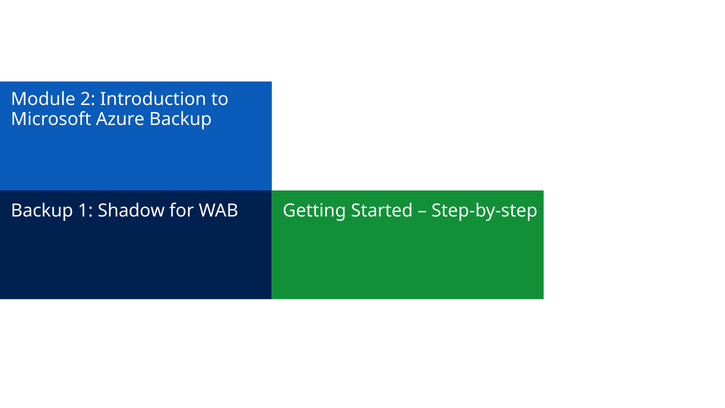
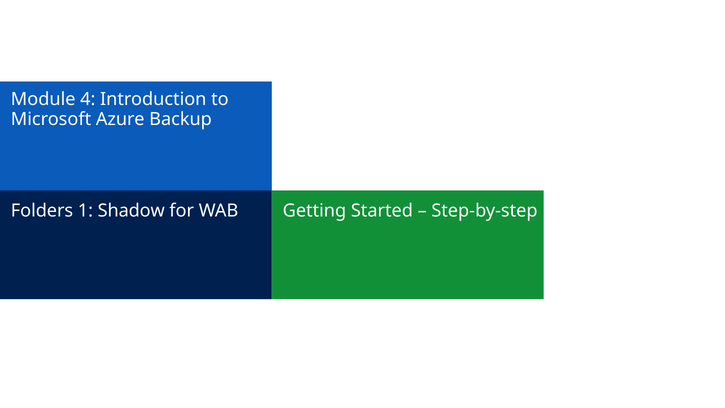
2: 2 -> 4
Backup at (42, 211): Backup -> Folders
